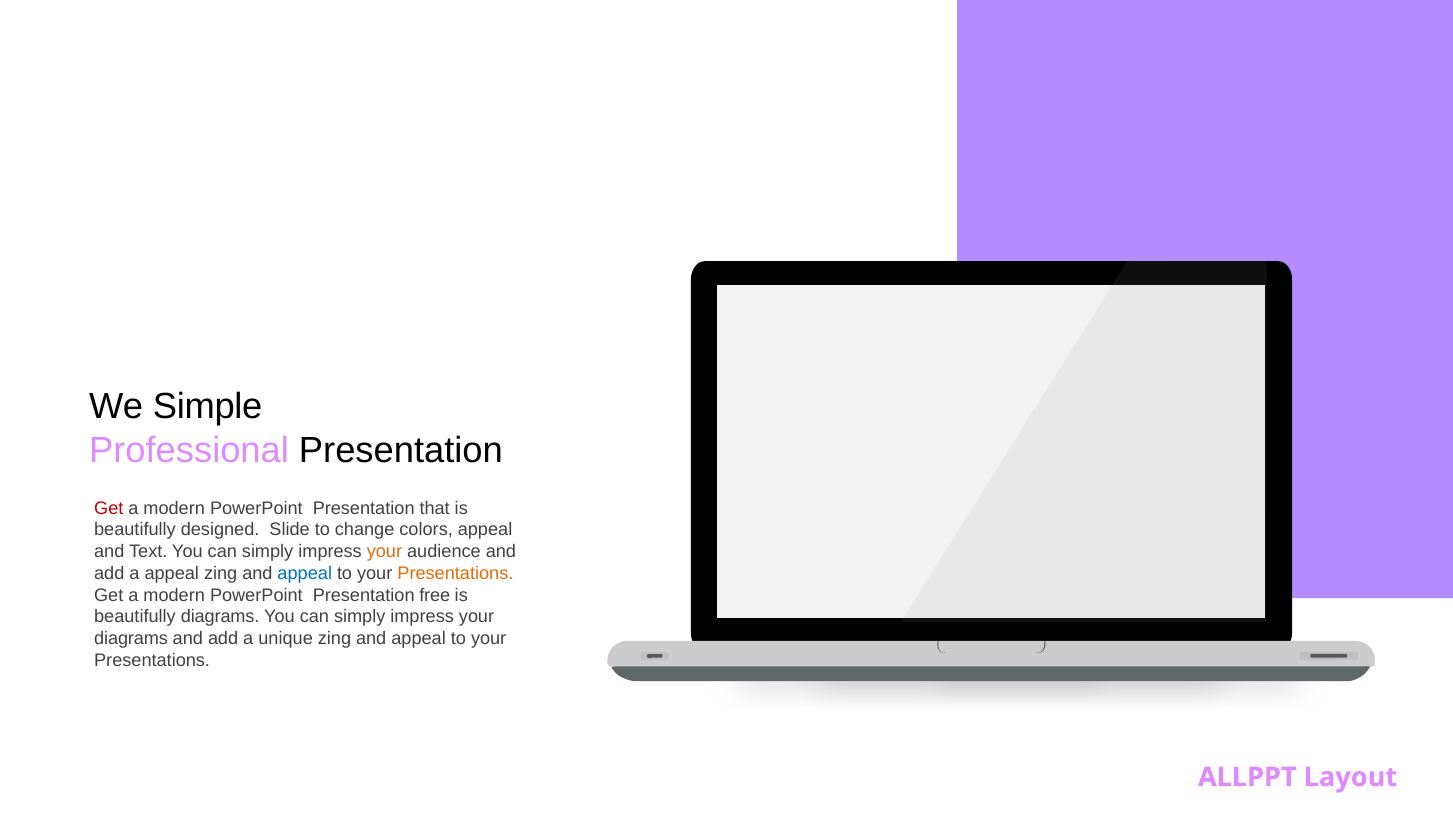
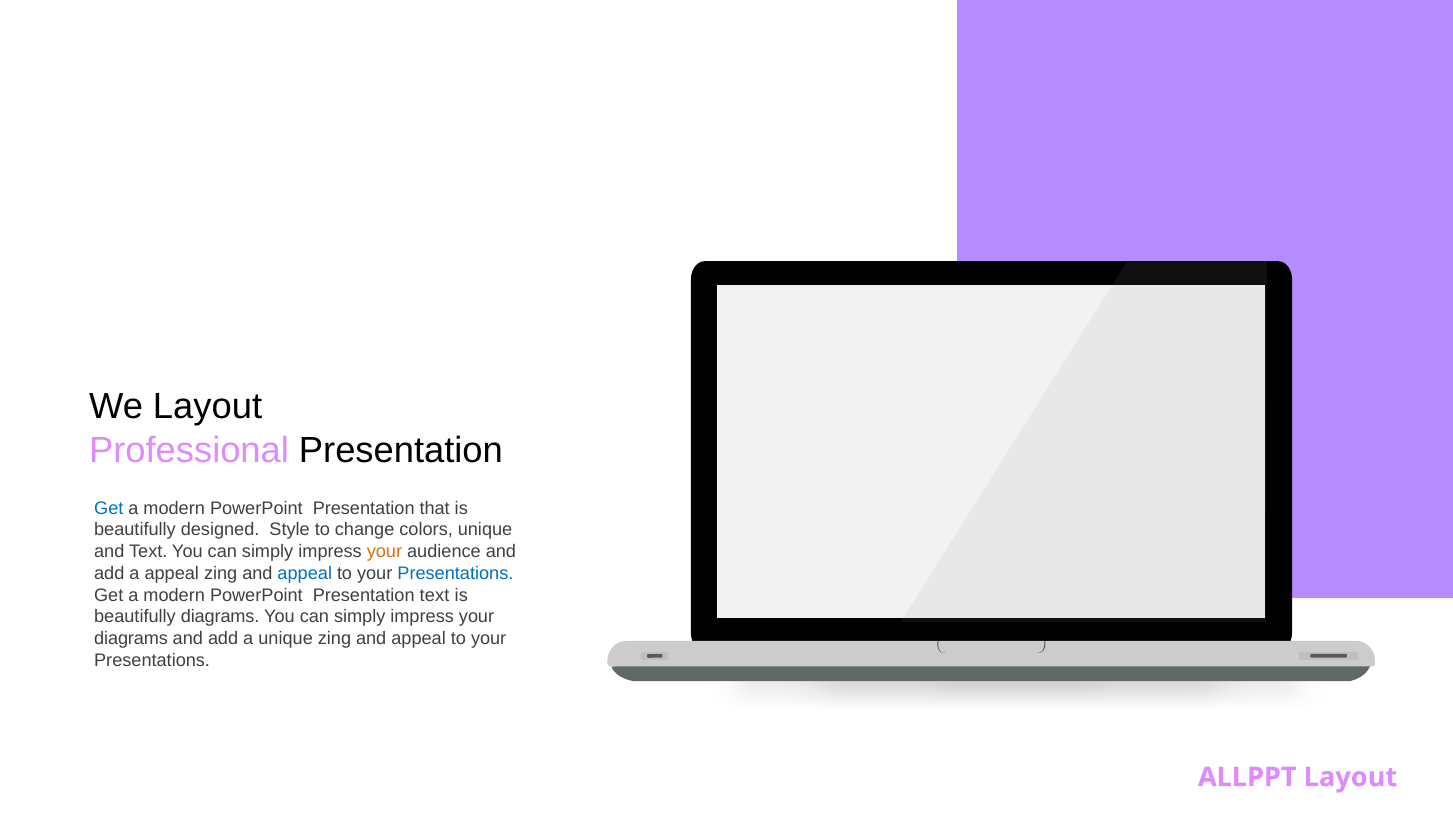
We Simple: Simple -> Layout
Get at (109, 508) colour: red -> blue
Slide: Slide -> Style
colors appeal: appeal -> unique
Presentations at (455, 574) colour: orange -> blue
Presentation free: free -> text
